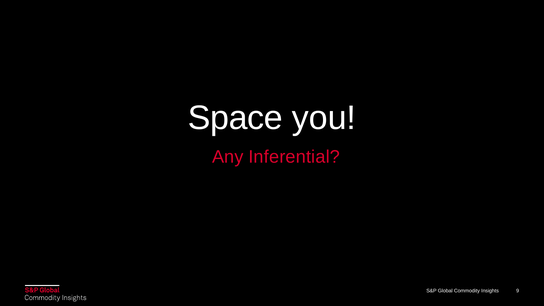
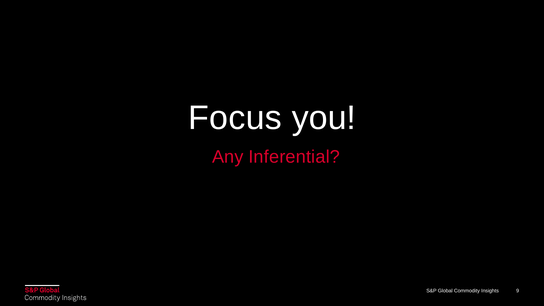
Space: Space -> Focus
